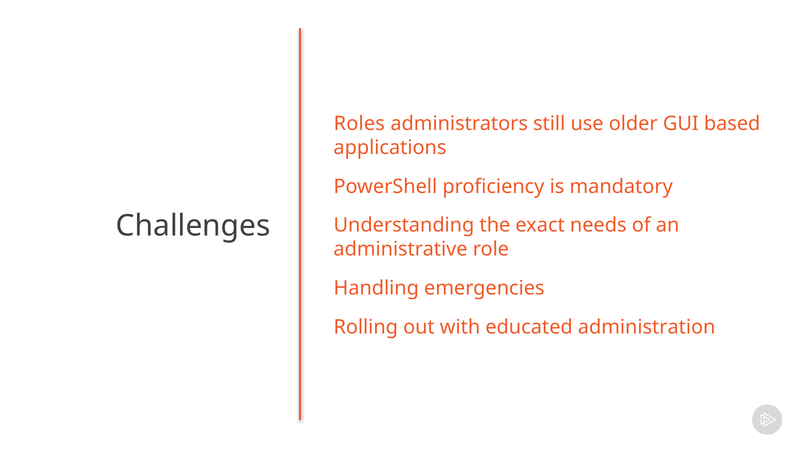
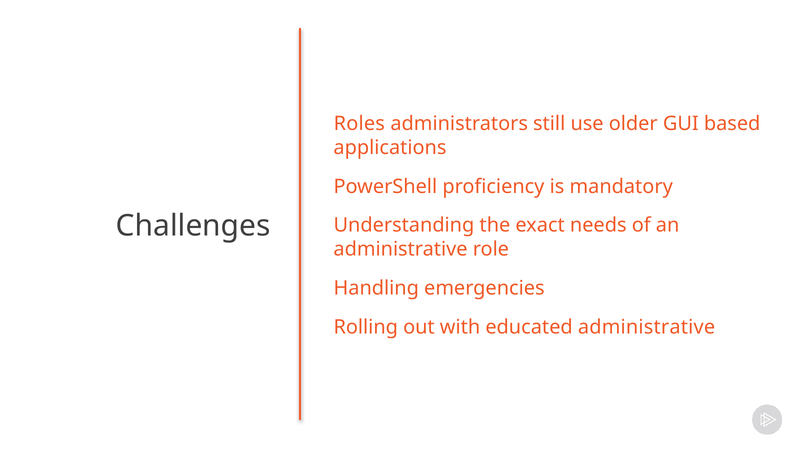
educated administration: administration -> administrative
